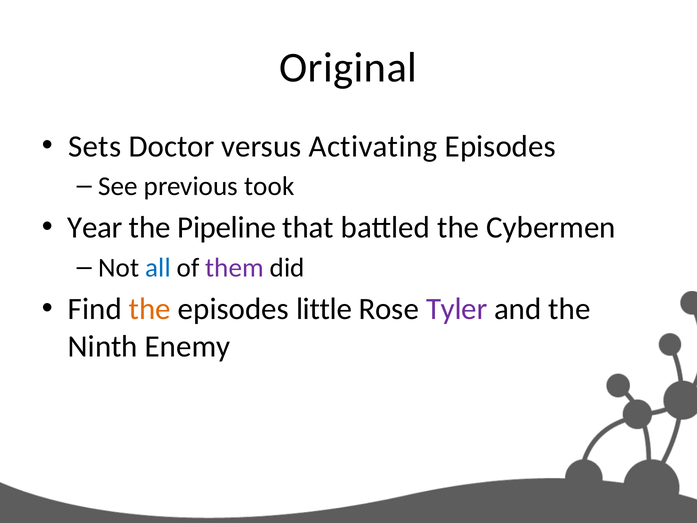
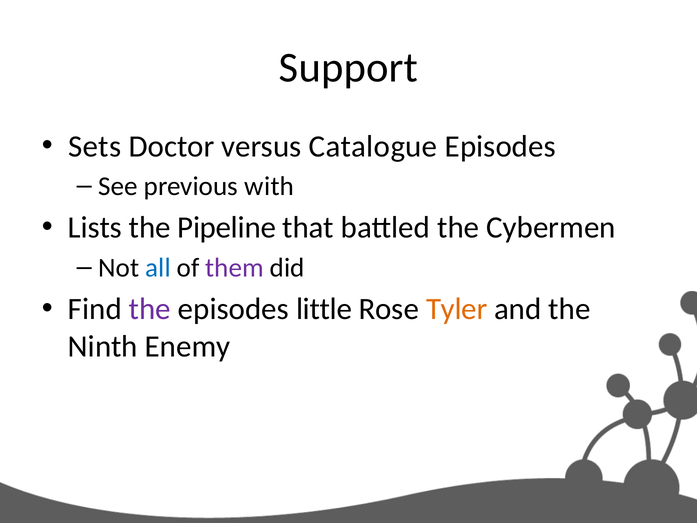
Original: Original -> Support
Activating: Activating -> Catalogue
took: took -> with
Year: Year -> Lists
the at (150, 309) colour: orange -> purple
Tyler colour: purple -> orange
